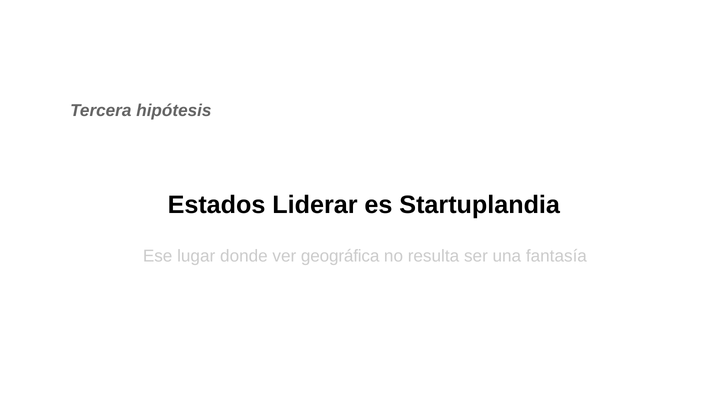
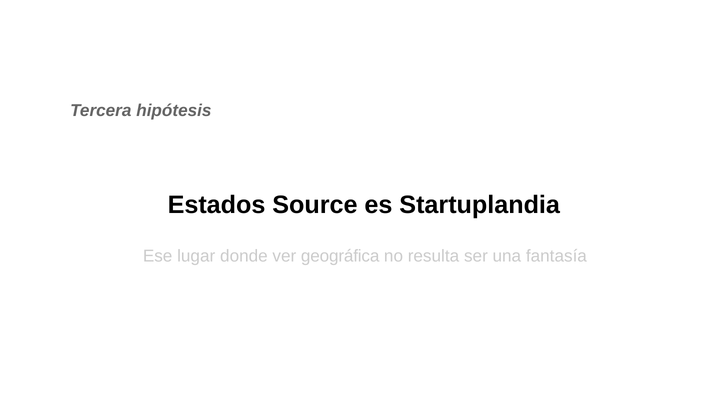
Liderar: Liderar -> Source
